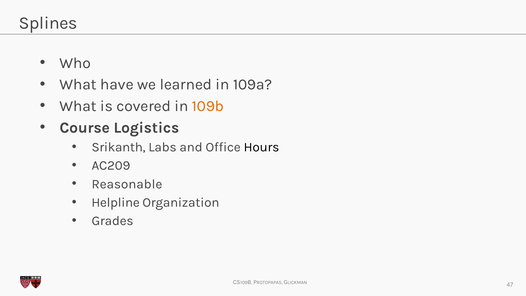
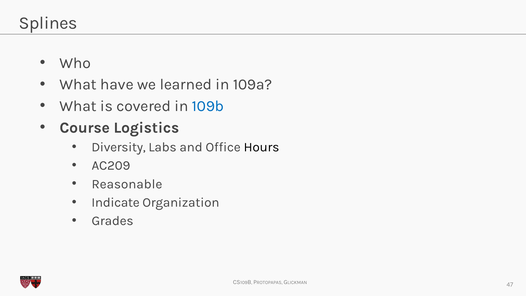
109b colour: orange -> blue
Srikanth: Srikanth -> Diversity
Helpline: Helpline -> Indicate
